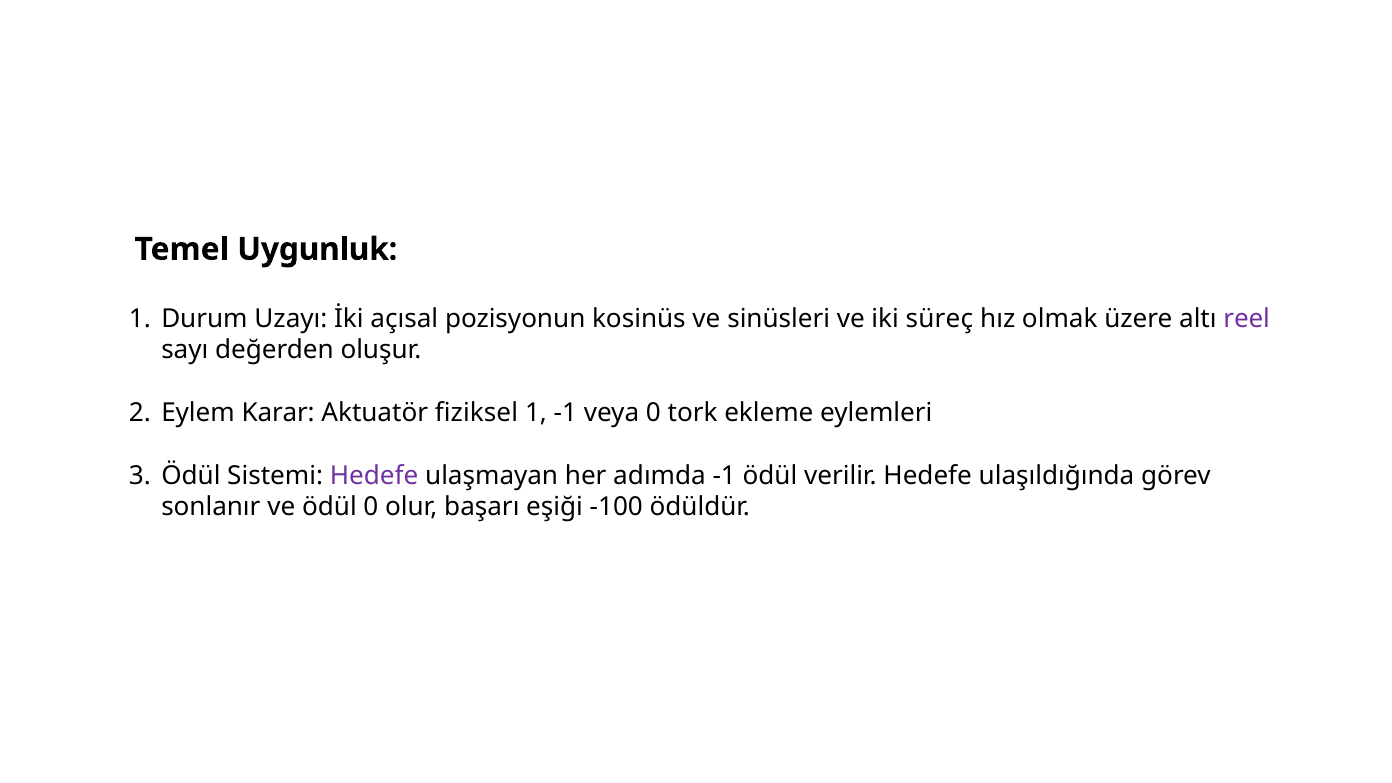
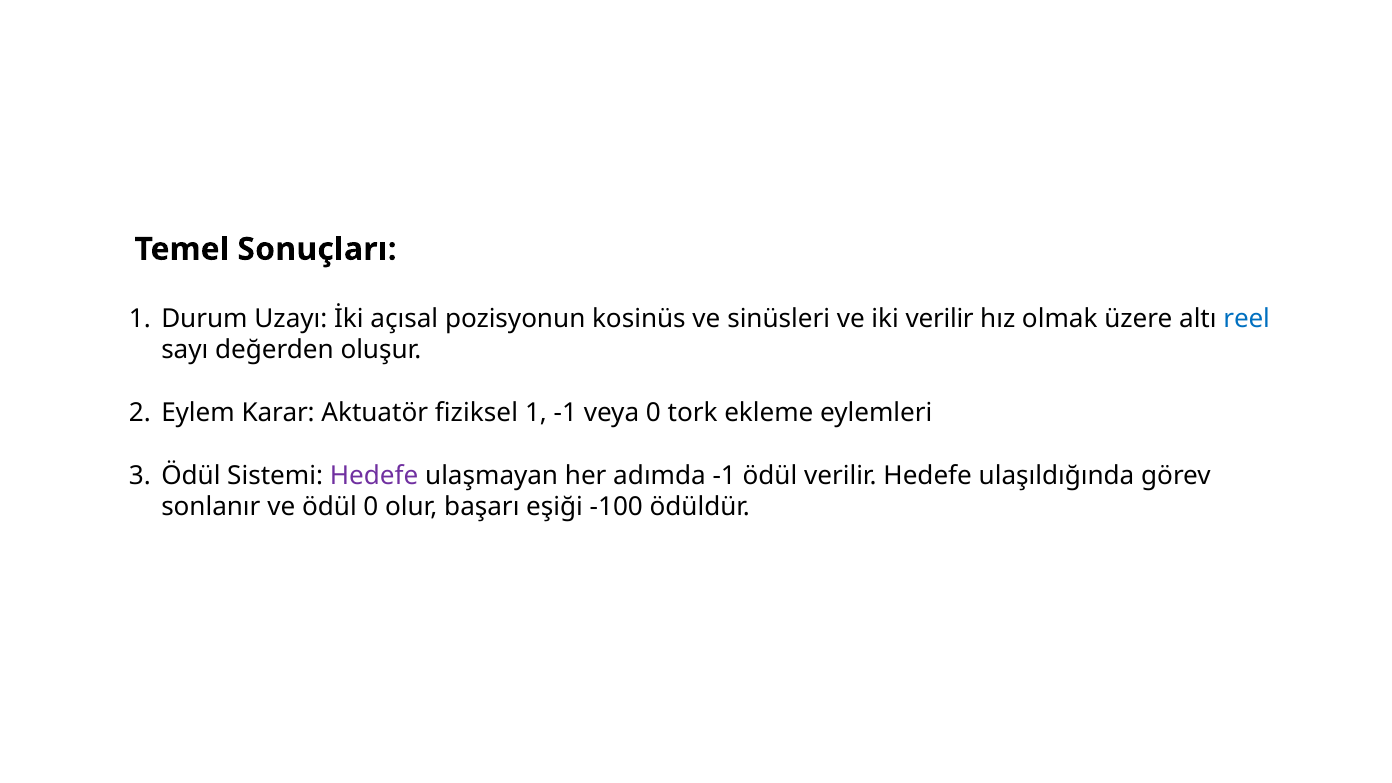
Uygunluk: Uygunluk -> Sonuçları
iki süreç: süreç -> verilir
reel colour: purple -> blue
